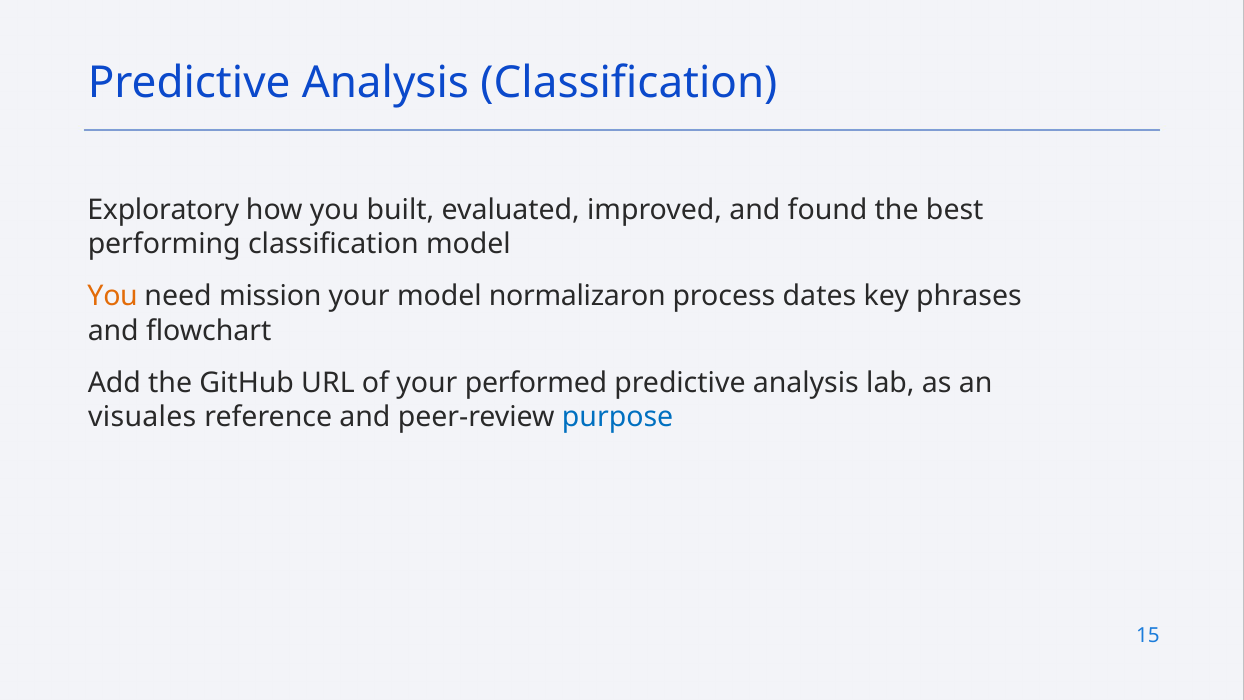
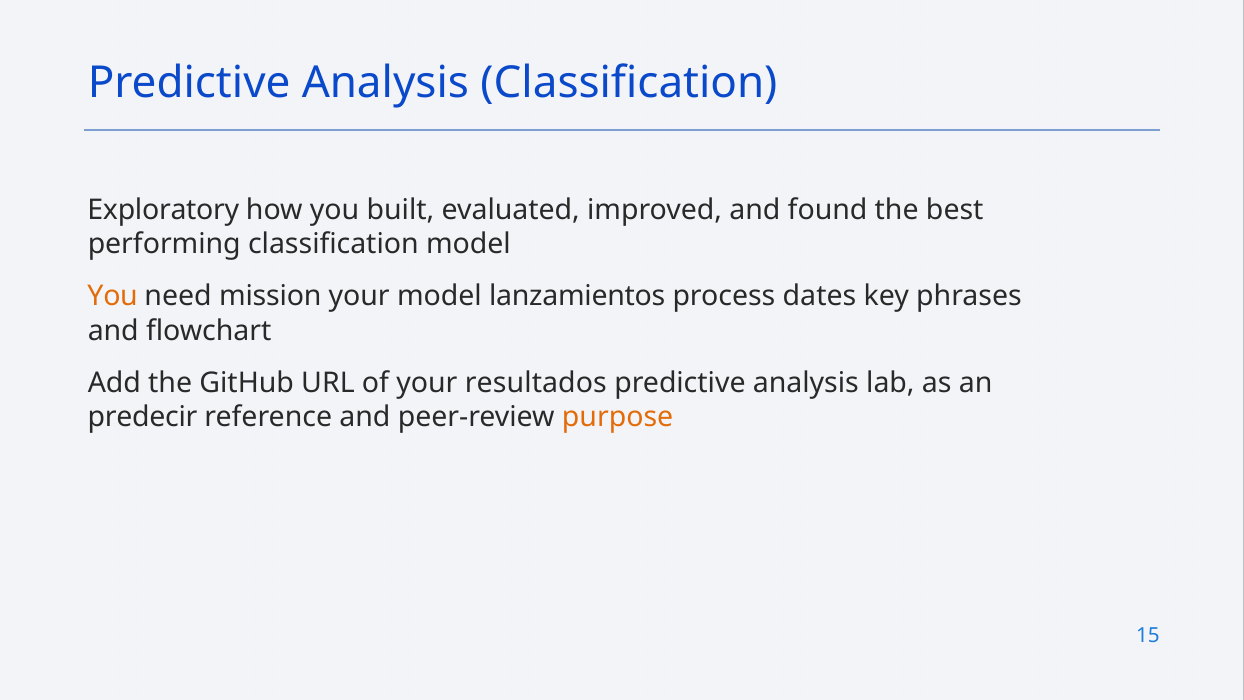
normalizaron: normalizaron -> lanzamientos
performed: performed -> resultados
visuales: visuales -> predecir
purpose colour: blue -> orange
